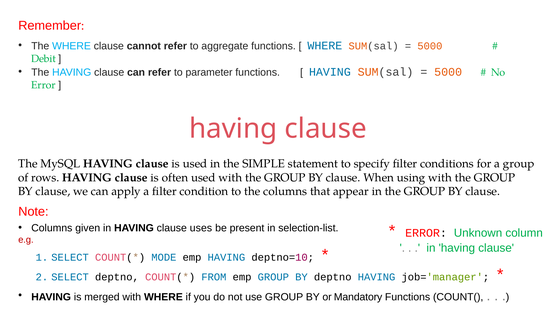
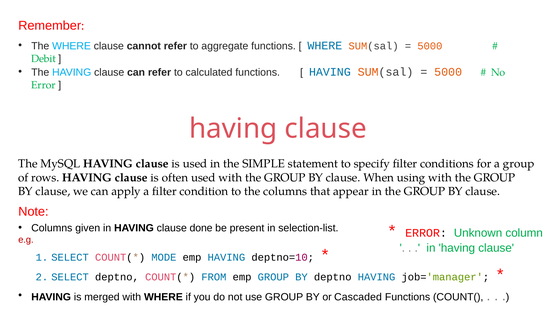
parameter: parameter -> calculated
uses: uses -> done
Mandatory: Mandatory -> Cascaded
